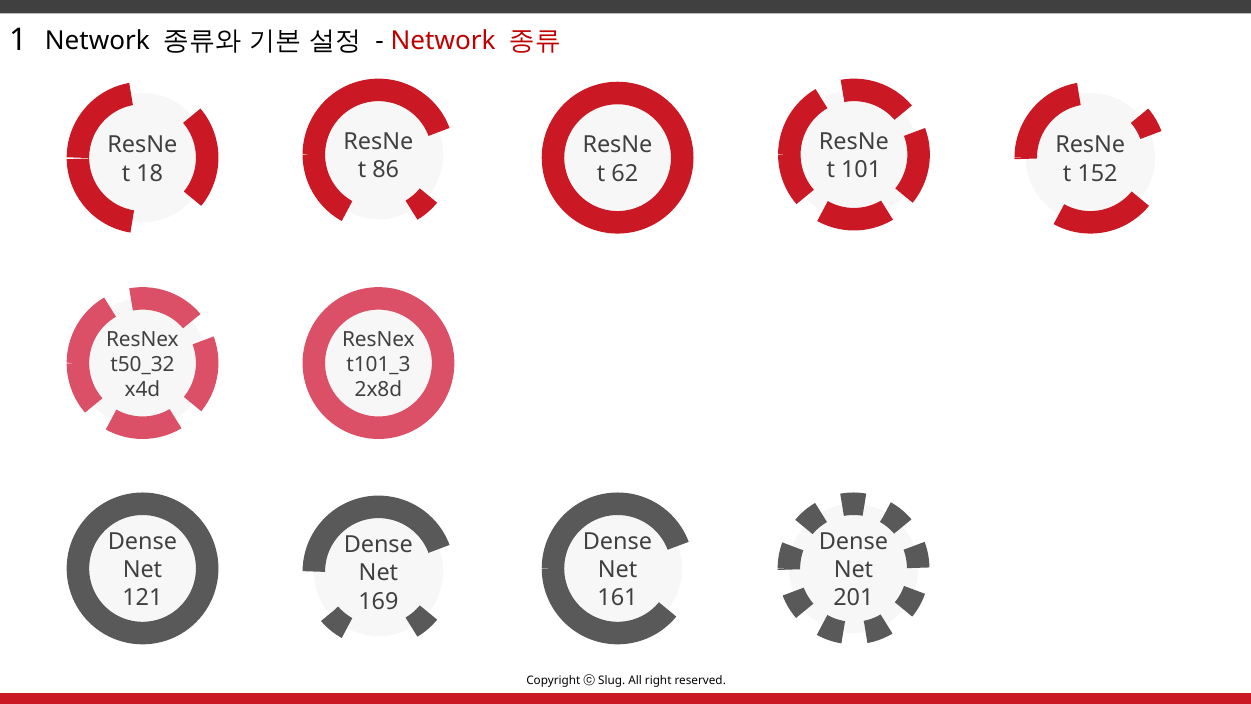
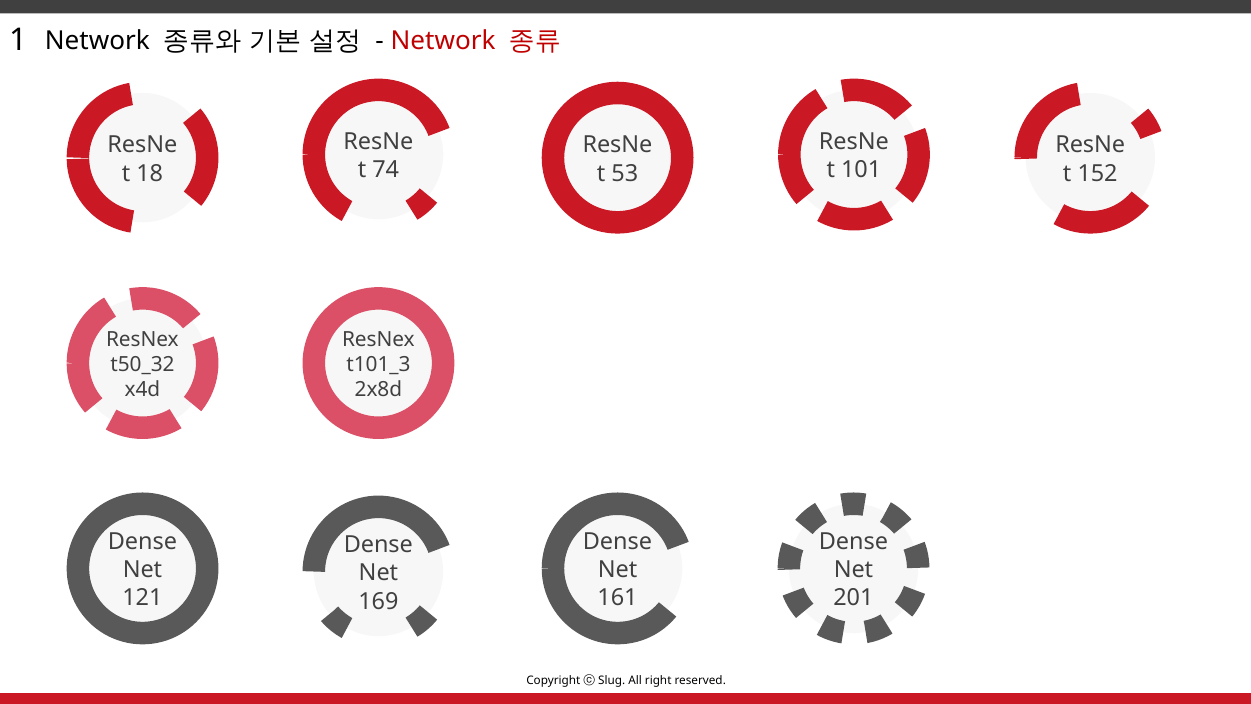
86: 86 -> 74
62: 62 -> 53
